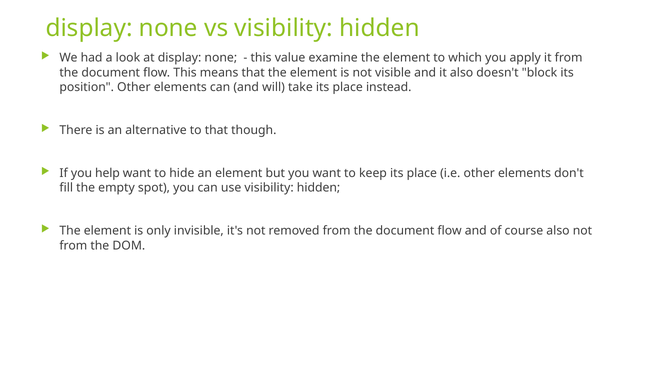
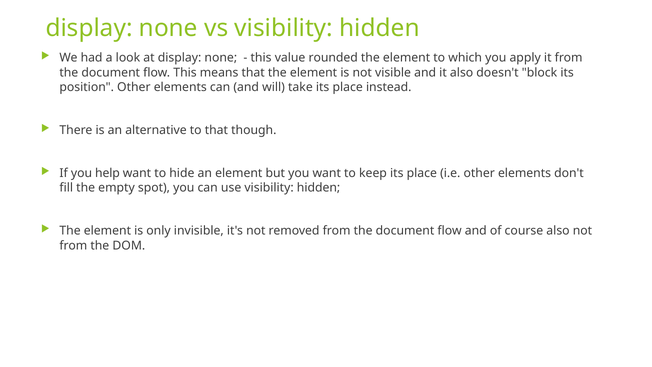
examine: examine -> rounded
